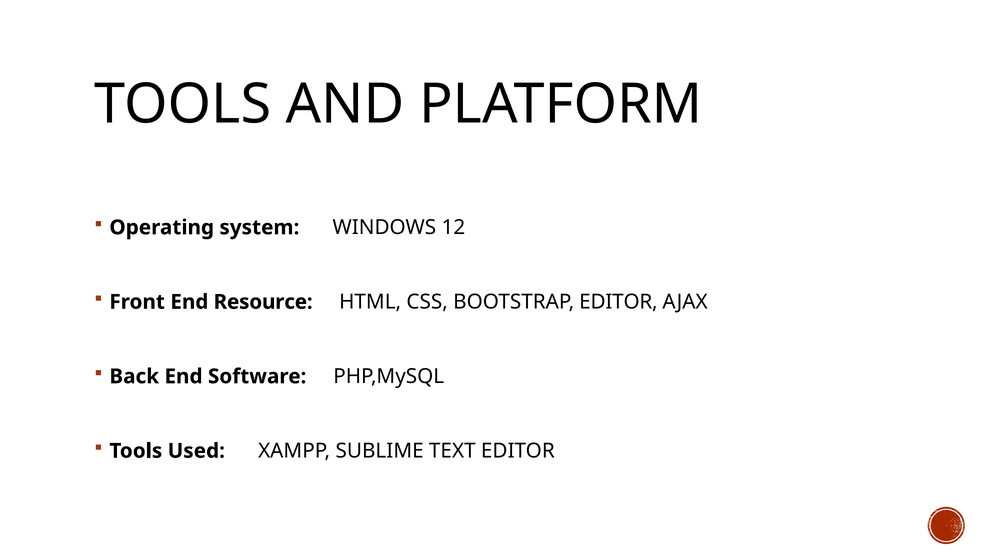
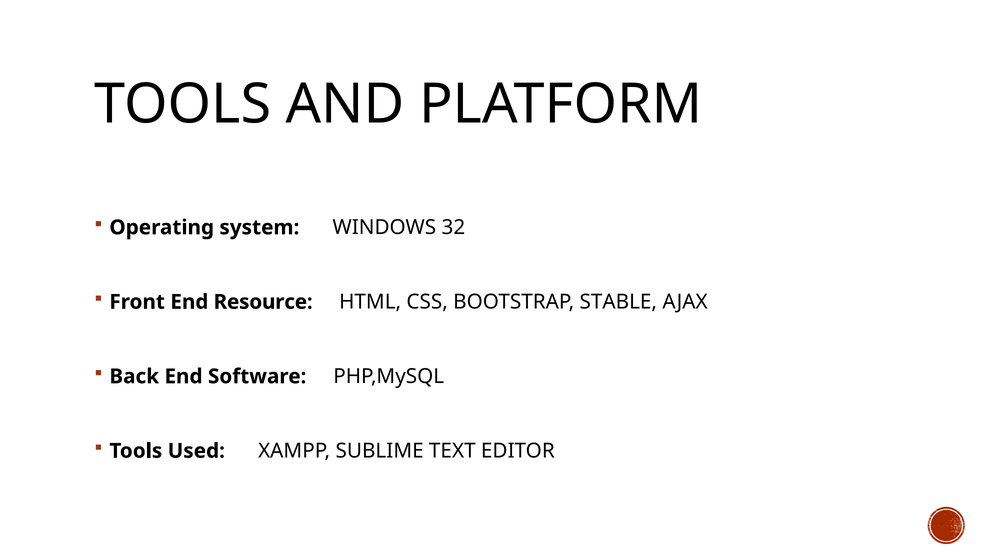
12: 12 -> 32
BOOTSTRAP EDITOR: EDITOR -> STABLE
